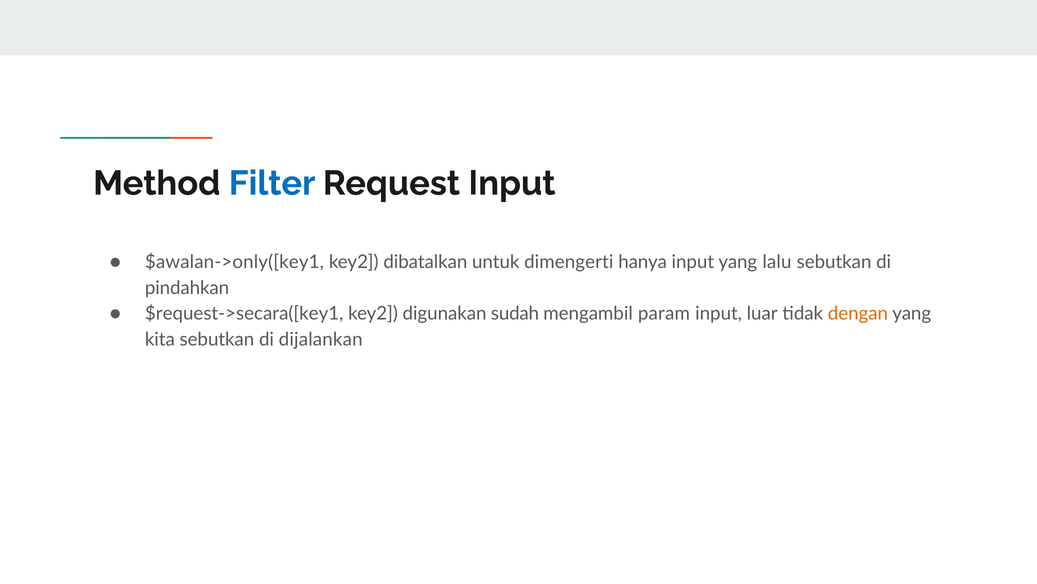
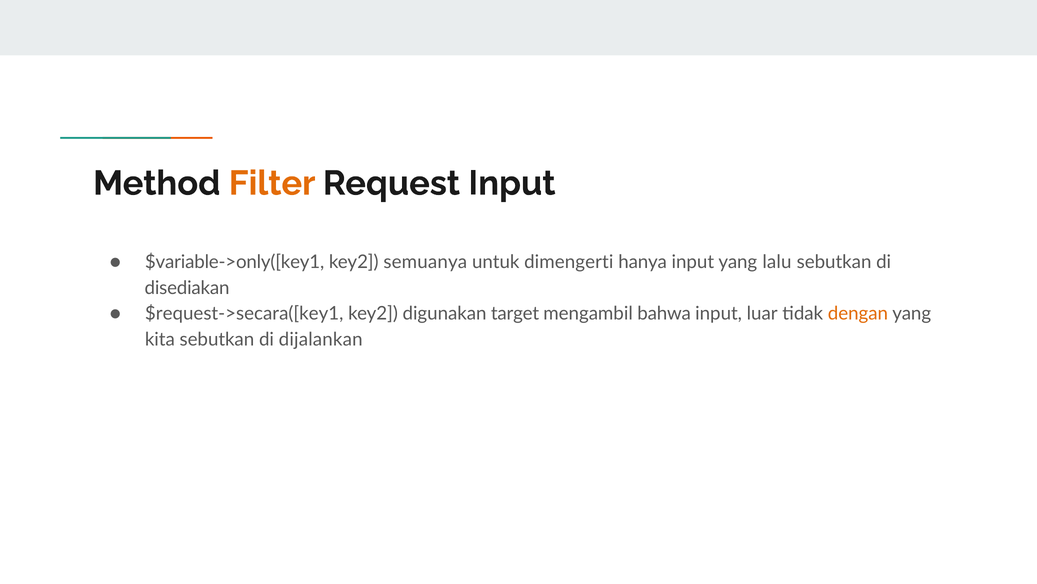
Filter colour: blue -> orange
$awalan->only([key1: $awalan->only([key1 -> $variable->only([key1
dibatalkan: dibatalkan -> semuanya
pindahkan: pindahkan -> disediakan
sudah: sudah -> target
param: param -> bahwa
